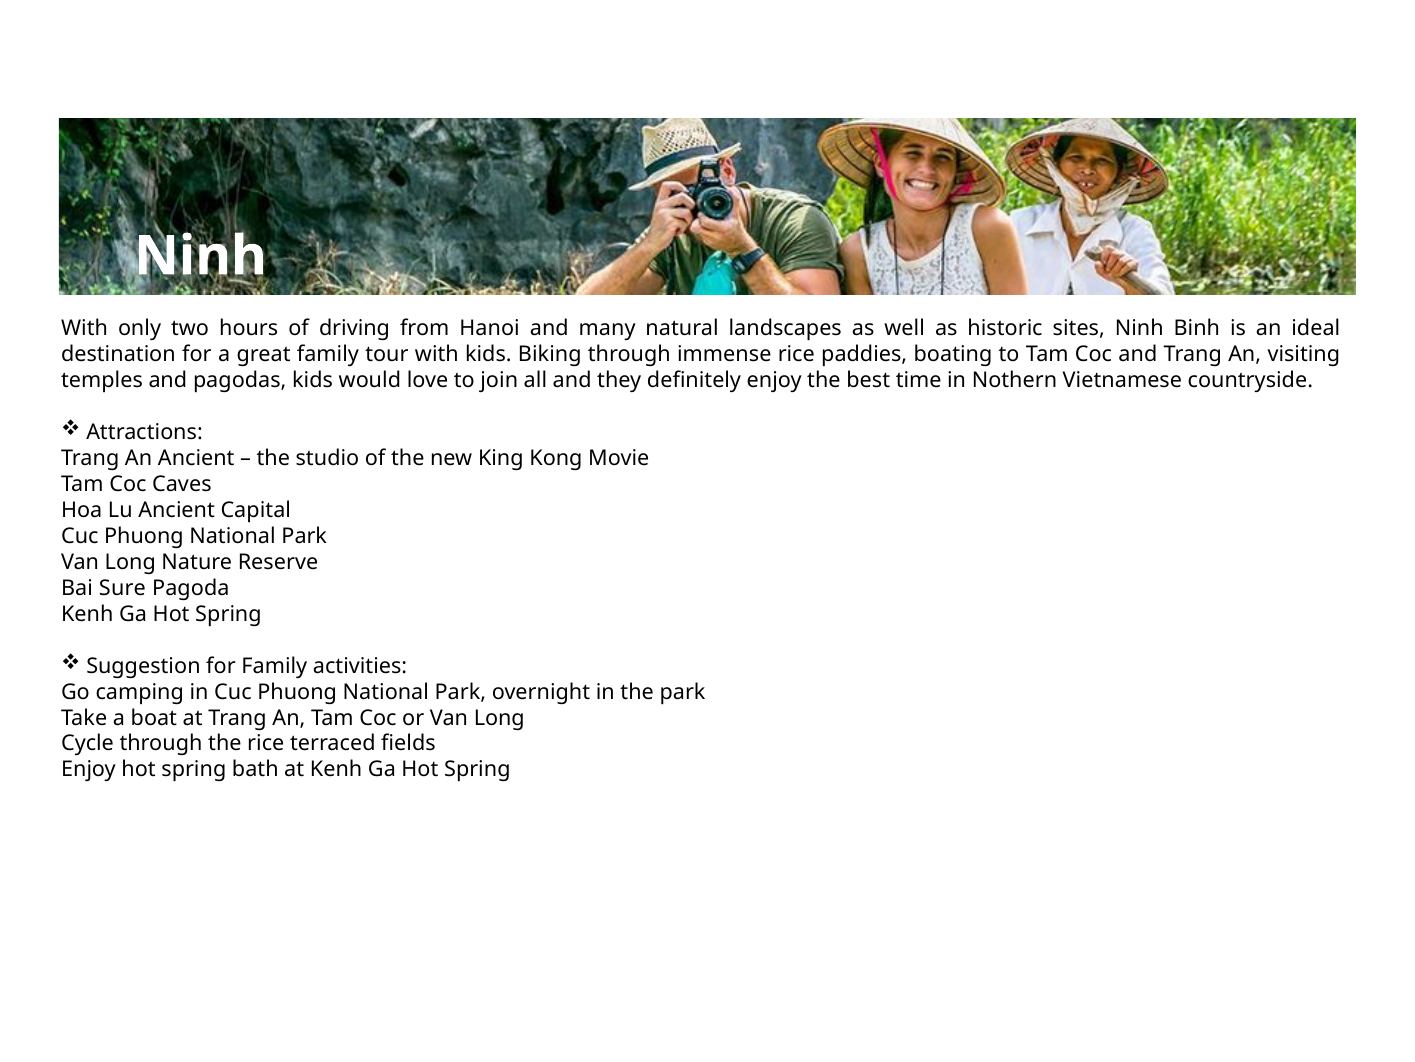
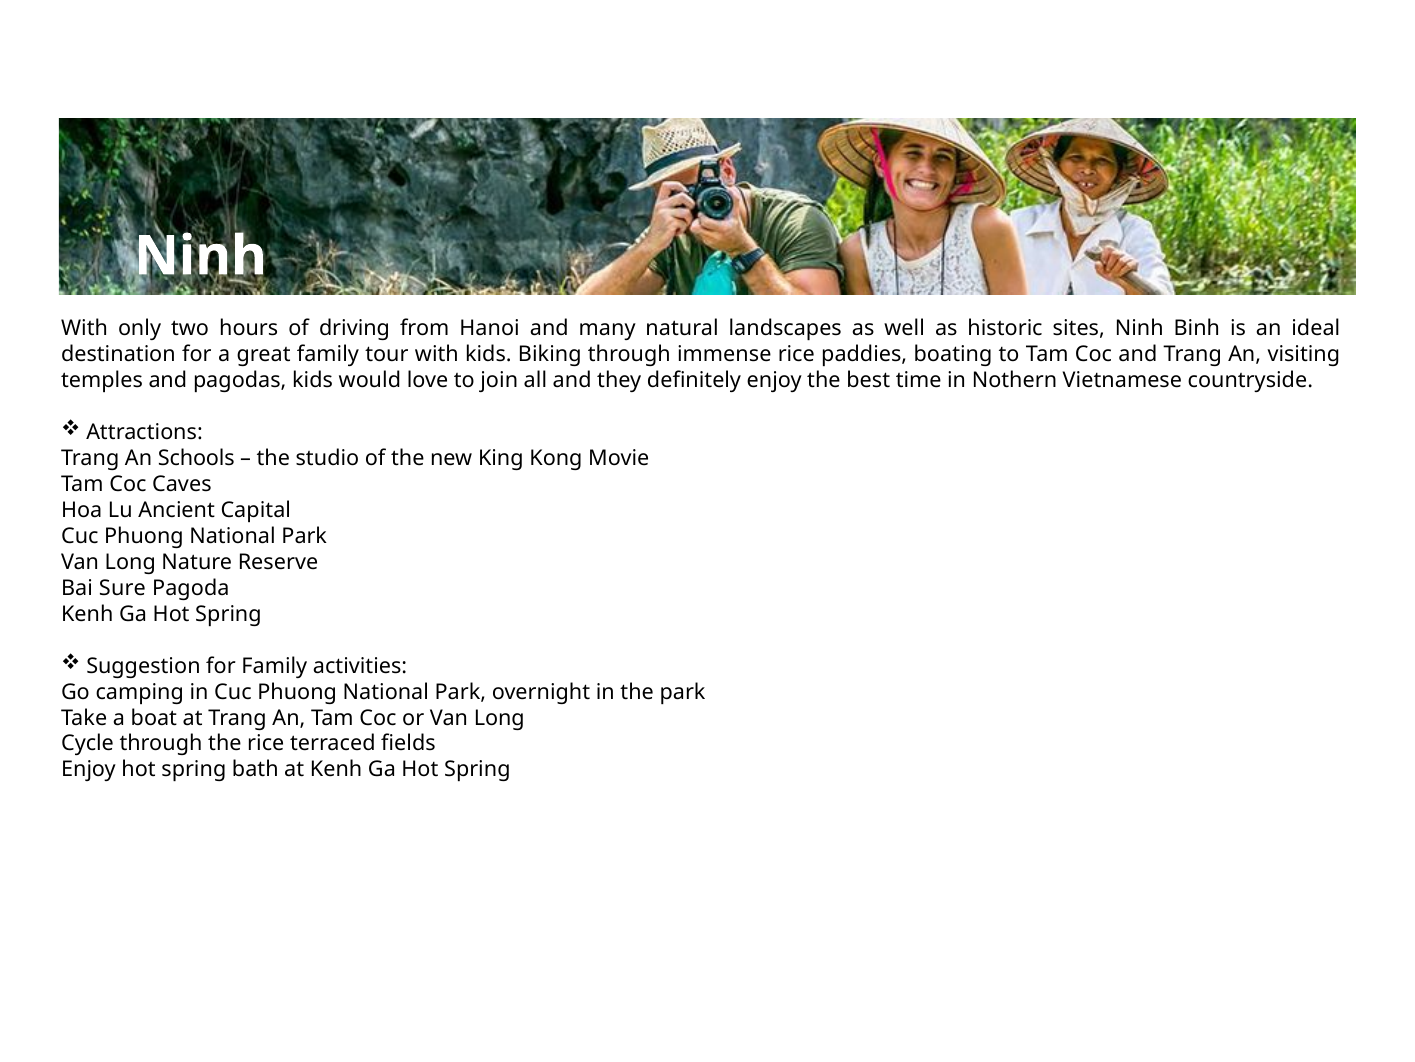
An Ancient: Ancient -> Schools
